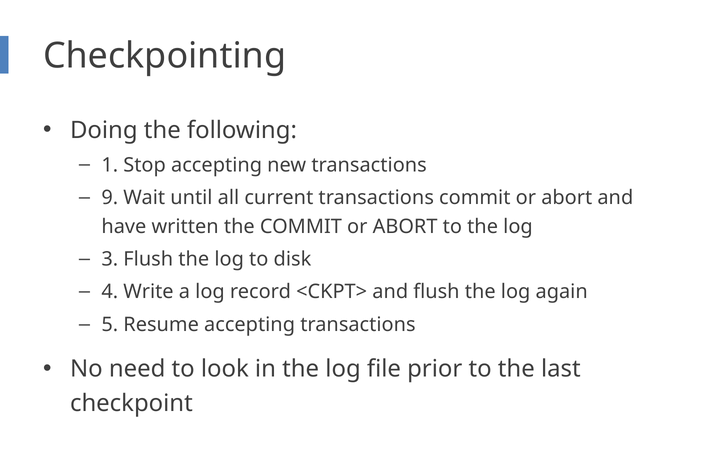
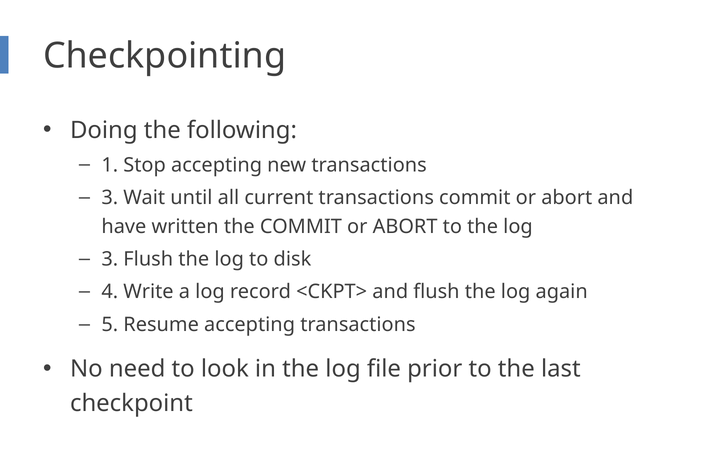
9 at (110, 198): 9 -> 3
